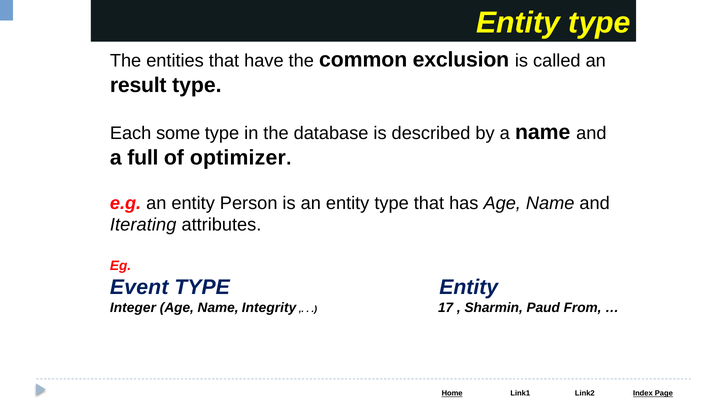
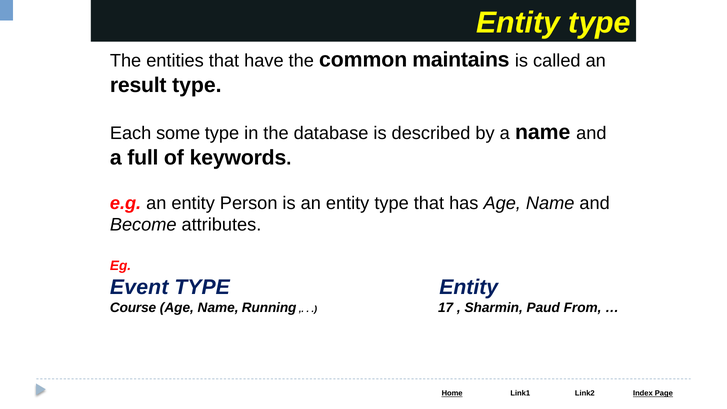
exclusion: exclusion -> maintains
optimizer: optimizer -> keywords
Iterating: Iterating -> Become
Integer: Integer -> Course
Integrity: Integrity -> Running
